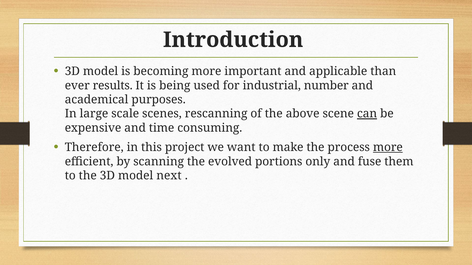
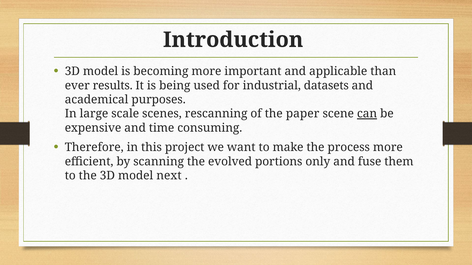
number: number -> datasets
above: above -> paper
more at (388, 148) underline: present -> none
